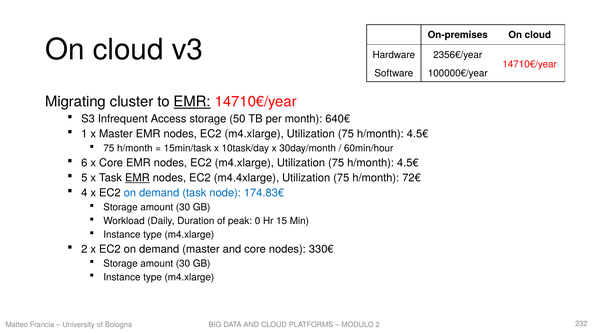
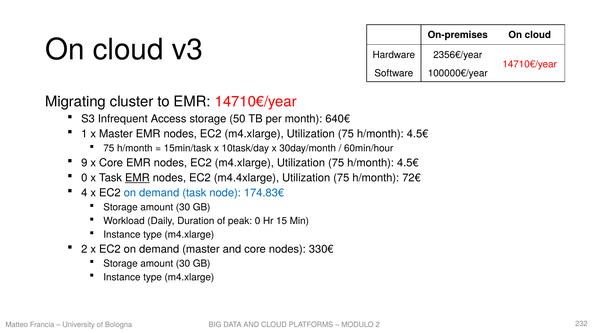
EMR at (192, 102) underline: present -> none
6: 6 -> 9
5 at (84, 178): 5 -> 0
